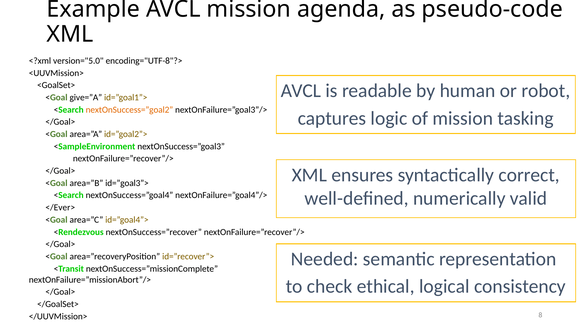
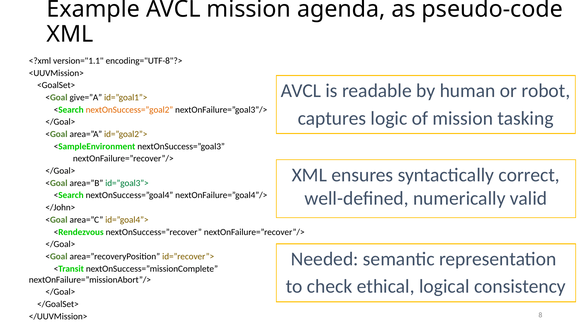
version="5.0: version="5.0 -> version="1.1
id=”goal3”> colour: black -> green
</Ever>: </Ever> -> </John>
